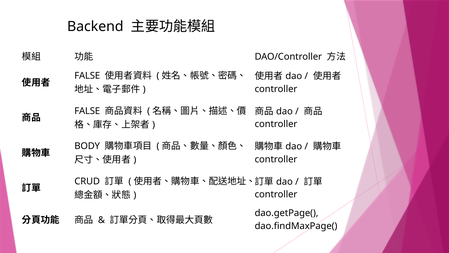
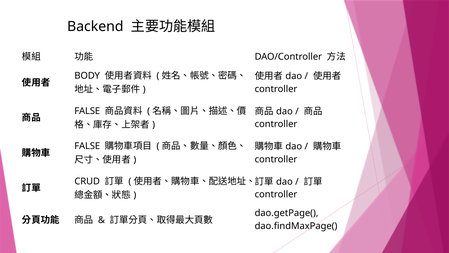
FALSE at (87, 76): FALSE -> BODY
BODY at (87, 146): BODY -> FALSE
